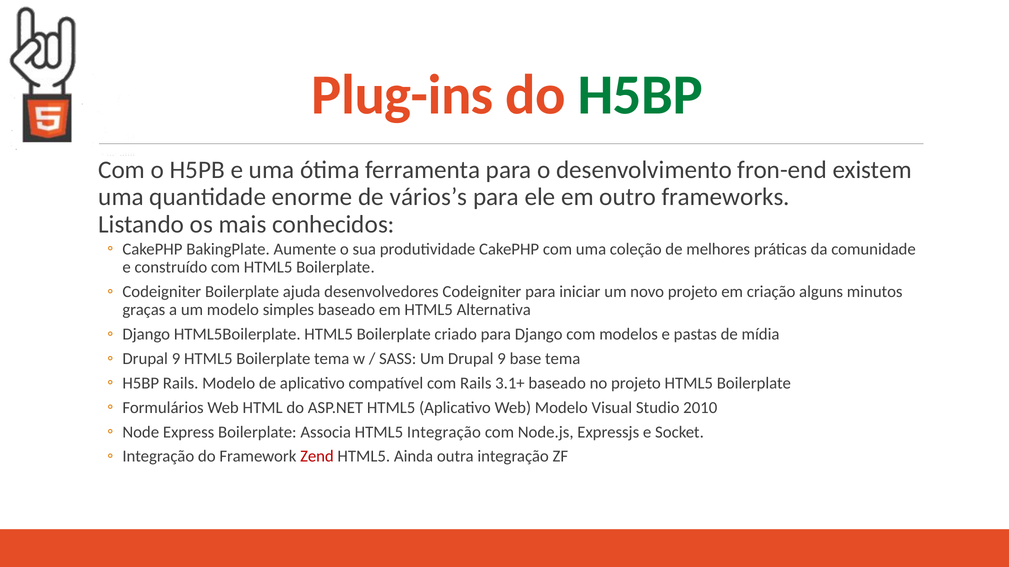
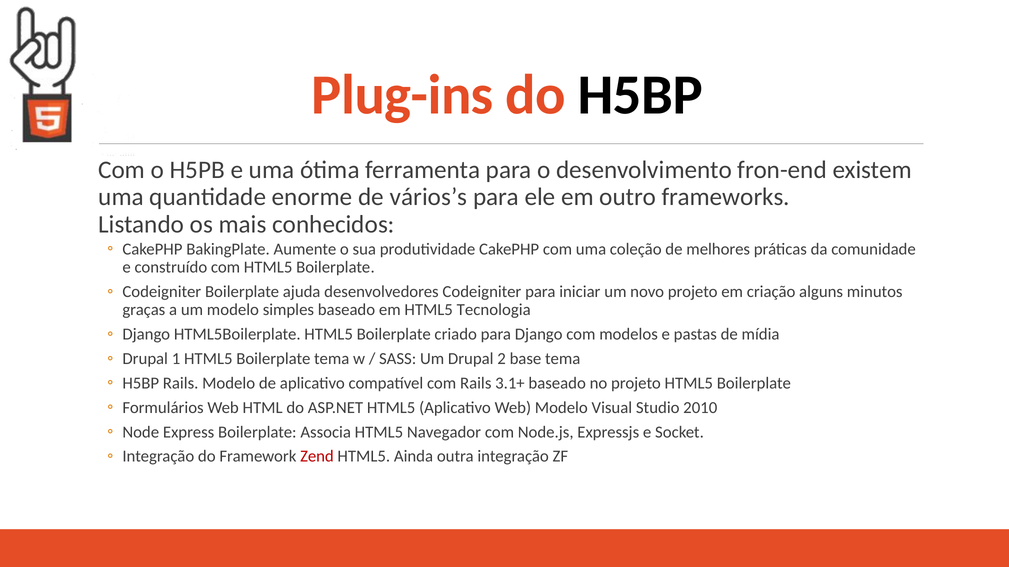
H5BP at (640, 95) colour: green -> black
Alternativa: Alternativa -> Tecnologia
9 at (176, 359): 9 -> 1
Um Drupal 9: 9 -> 2
HTML5 Integração: Integração -> Navegador
